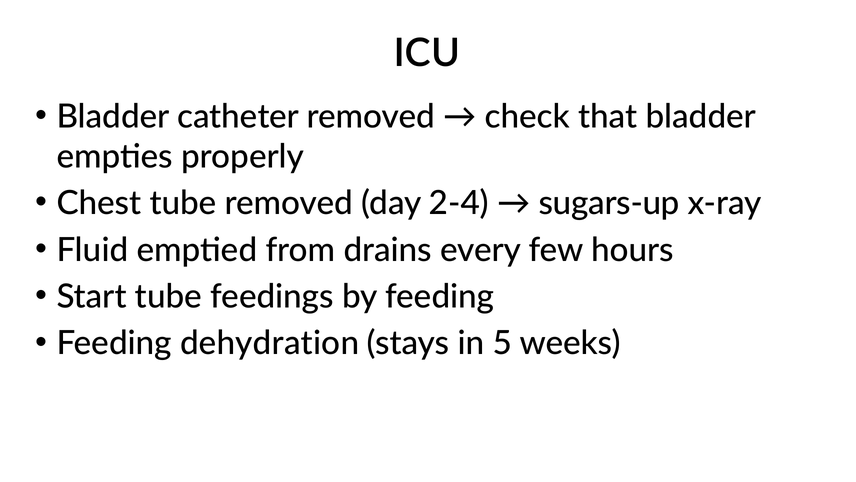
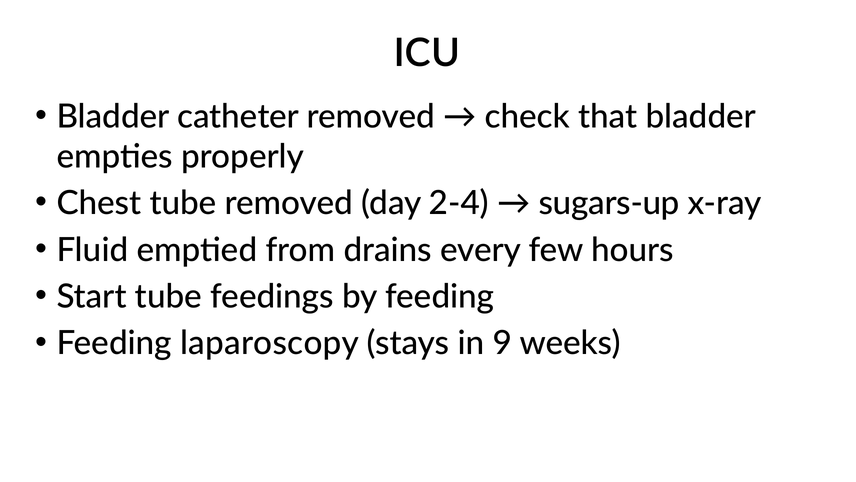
dehydration: dehydration -> laparoscopy
5: 5 -> 9
